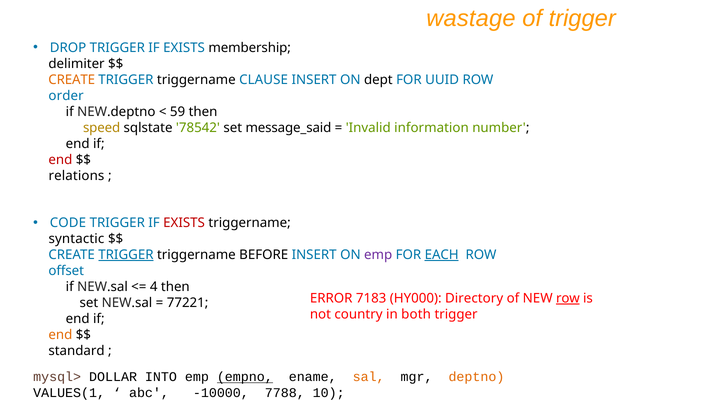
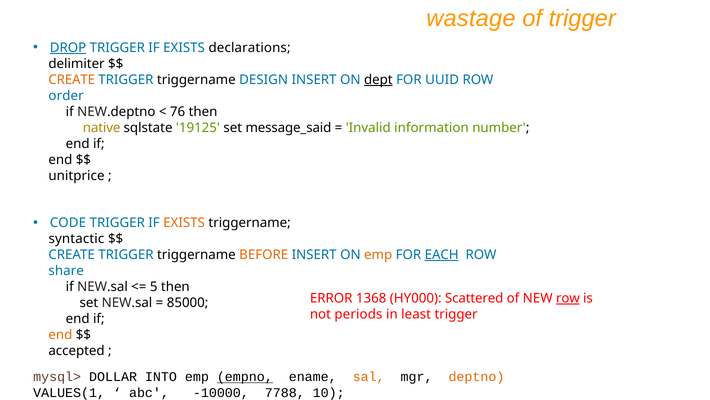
DROP underline: none -> present
membership: membership -> declarations
CLAUSE: CLAUSE -> DESIGN
dept underline: none -> present
59: 59 -> 76
speed: speed -> native
78542: 78542 -> 19125
end at (60, 159) colour: red -> black
relations: relations -> unitprice
EXISTS at (184, 223) colour: red -> orange
TRIGGER at (126, 254) underline: present -> none
BEFORE colour: black -> orange
emp at (378, 254) colour: purple -> orange
offset: offset -> share
4: 4 -> 5
7183: 7183 -> 1368
Directory: Directory -> Scattered
77221: 77221 -> 85000
country: country -> periods
both: both -> least
standard: standard -> accepted
